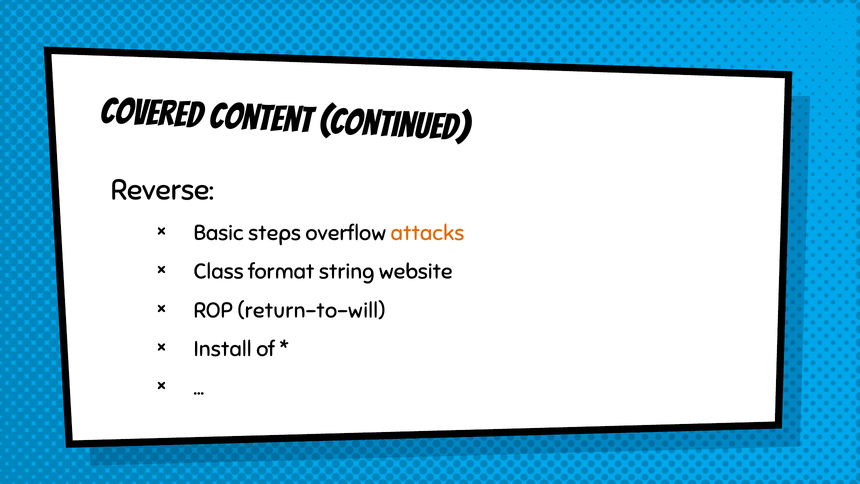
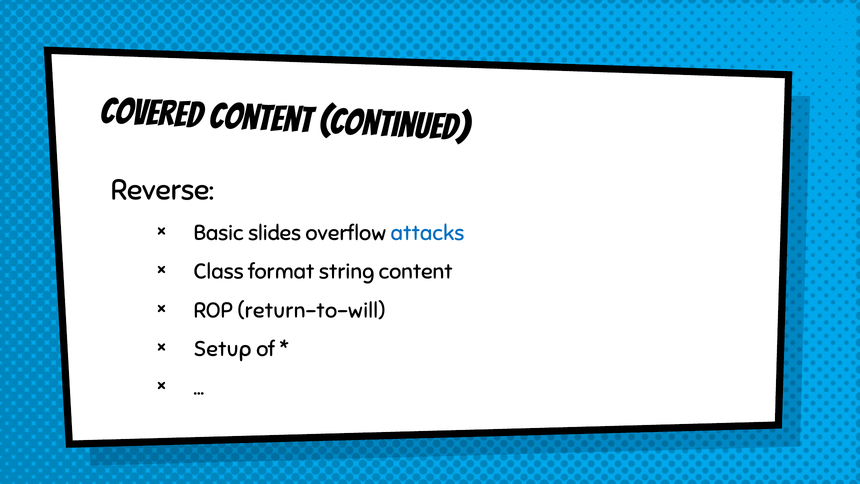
steps: steps -> slides
attacks colour: orange -> blue
string website: website -> content
Install: Install -> Setup
